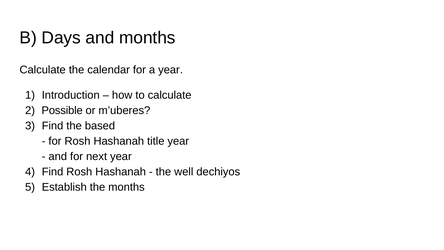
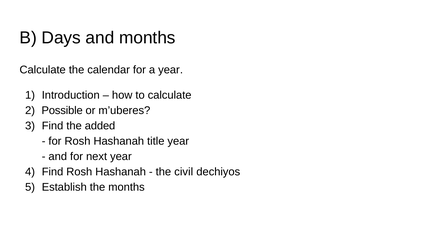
based: based -> added
well: well -> civil
